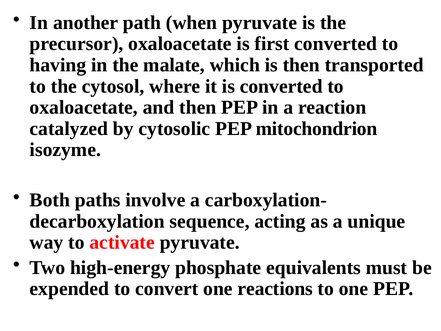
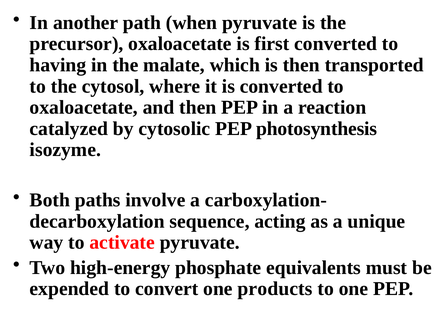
mitochondrion: mitochondrion -> photosynthesis
reactions: reactions -> products
